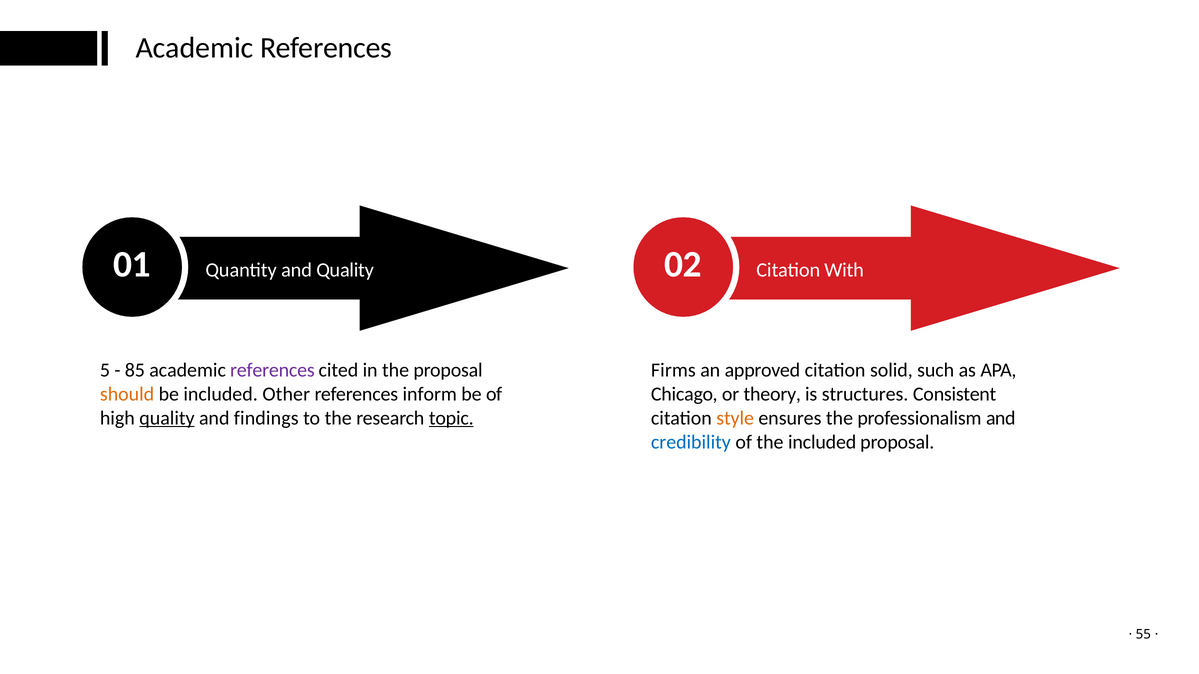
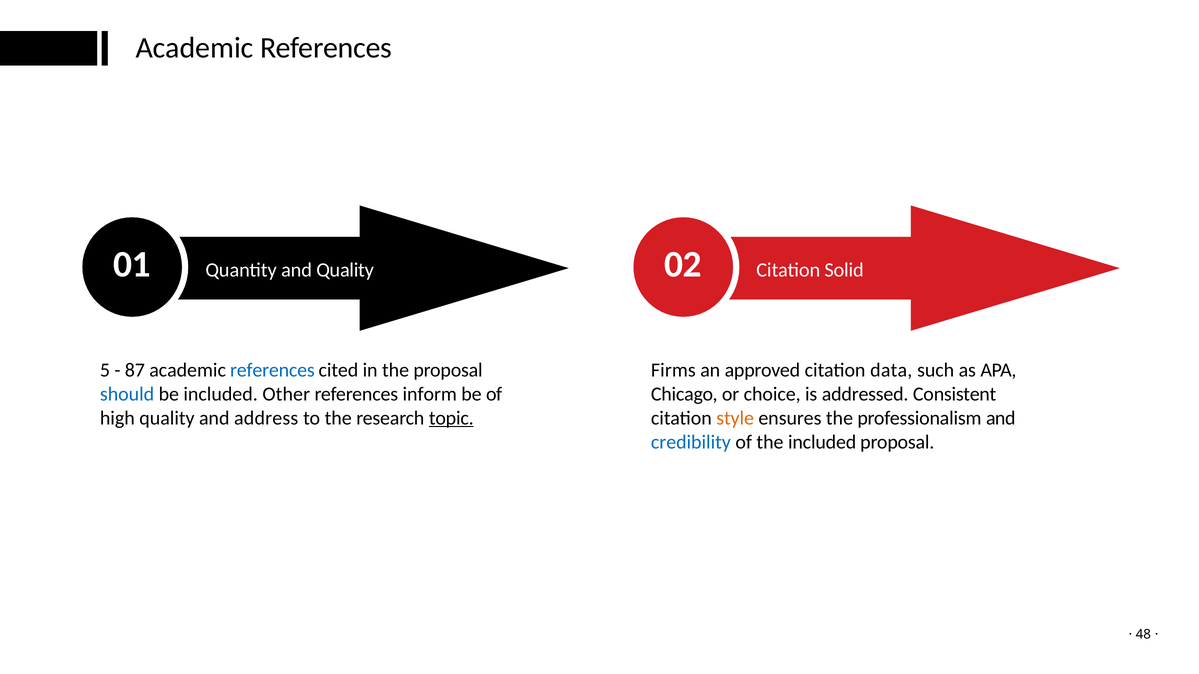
With: With -> Solid
85: 85 -> 87
references at (272, 370) colour: purple -> blue
solid: solid -> data
should colour: orange -> blue
theory: theory -> choice
structures: structures -> addressed
quality at (167, 418) underline: present -> none
findings: findings -> address
55: 55 -> 48
